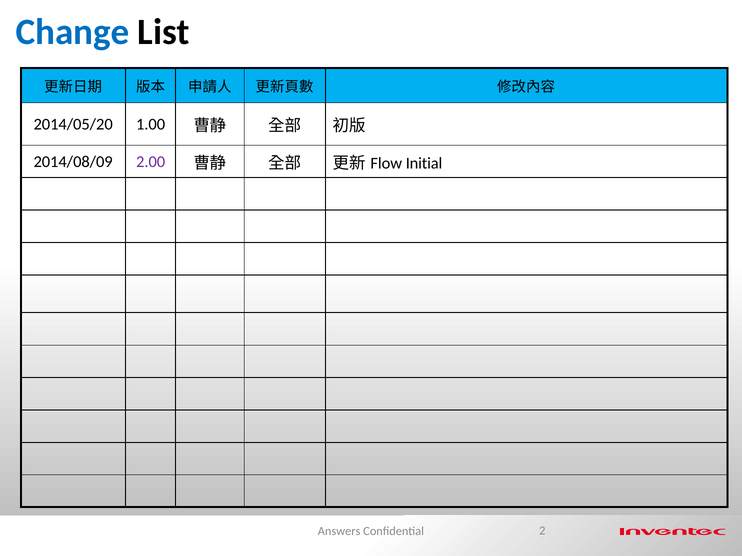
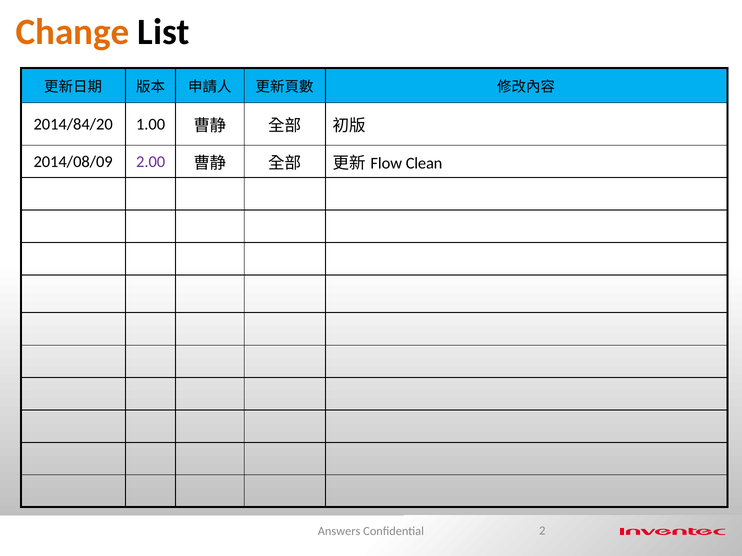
Change colour: blue -> orange
2014/05/20: 2014/05/20 -> 2014/84/20
Initial: Initial -> Clean
